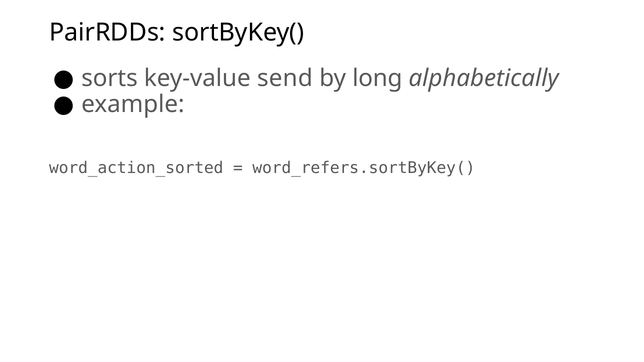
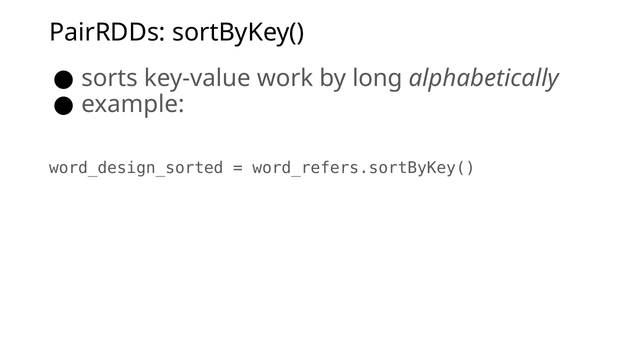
send: send -> work
word_action_sorted: word_action_sorted -> word_design_sorted
